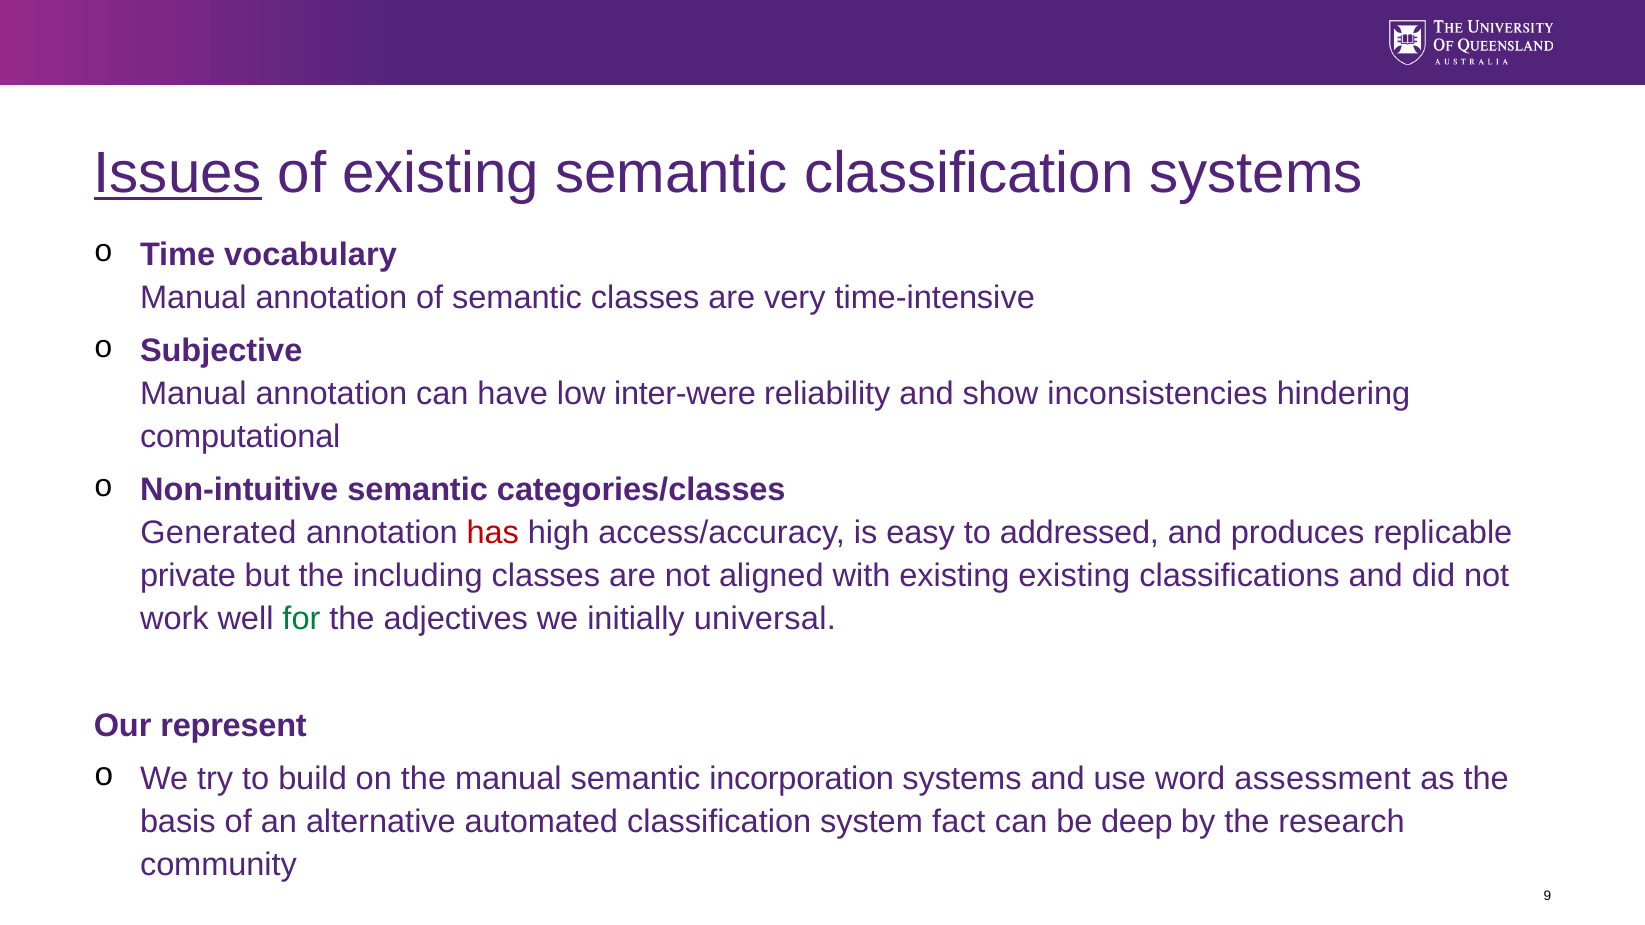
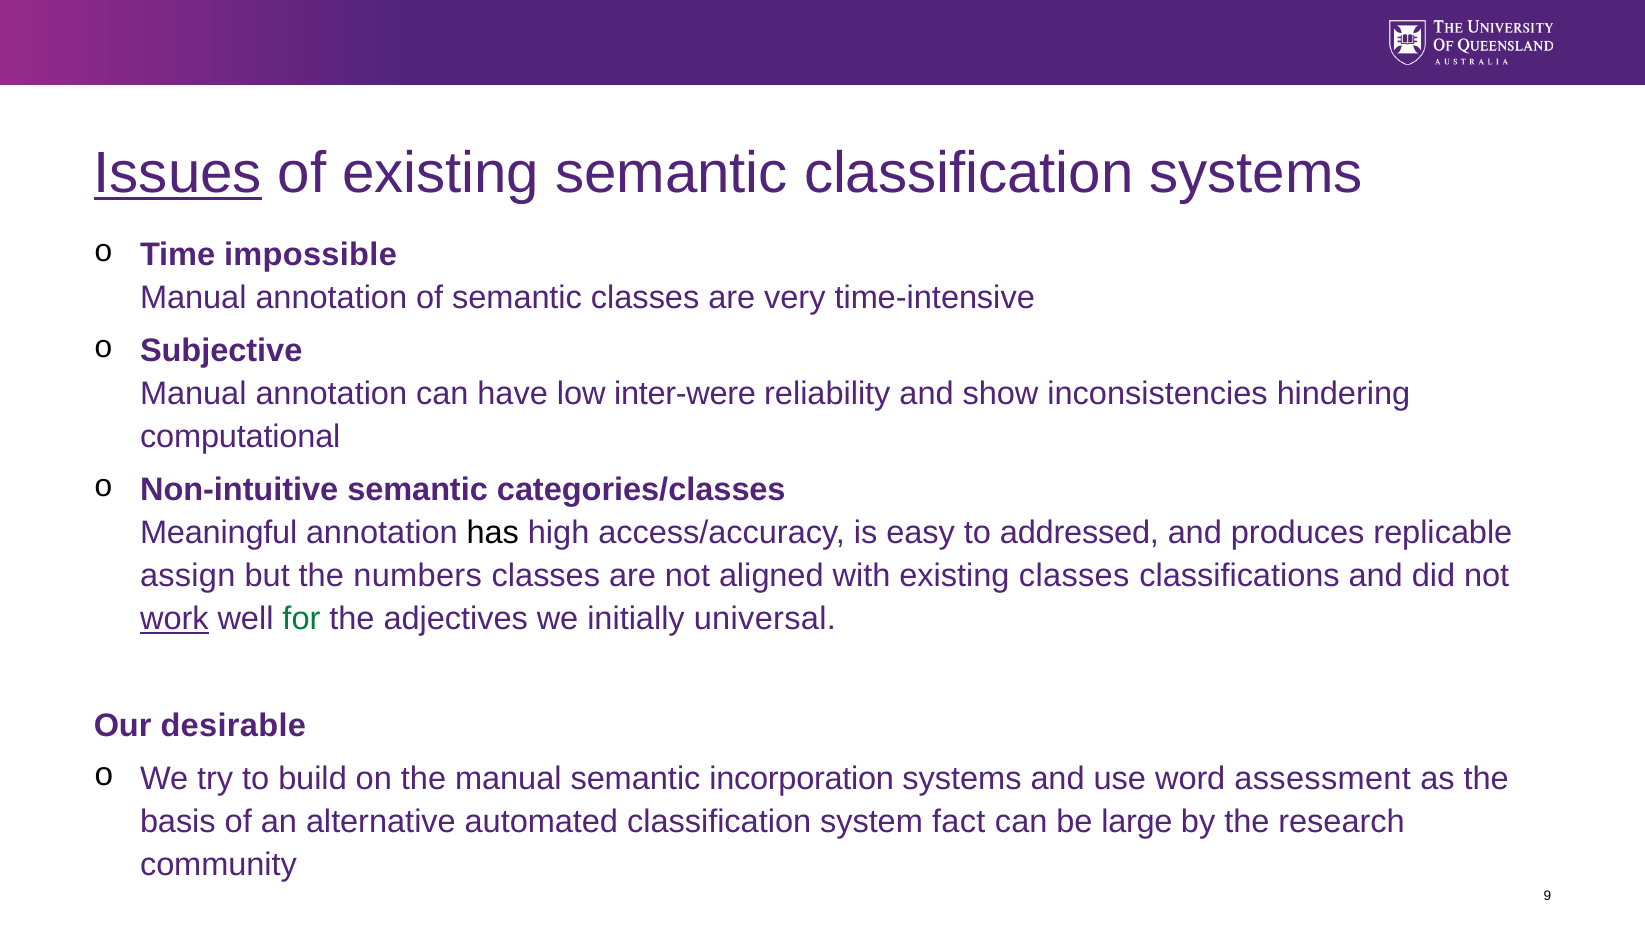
vocabulary: vocabulary -> impossible
Generated: Generated -> Meaningful
has colour: red -> black
private: private -> assign
including: including -> numbers
existing existing: existing -> classes
work underline: none -> present
represent: represent -> desirable
deep: deep -> large
